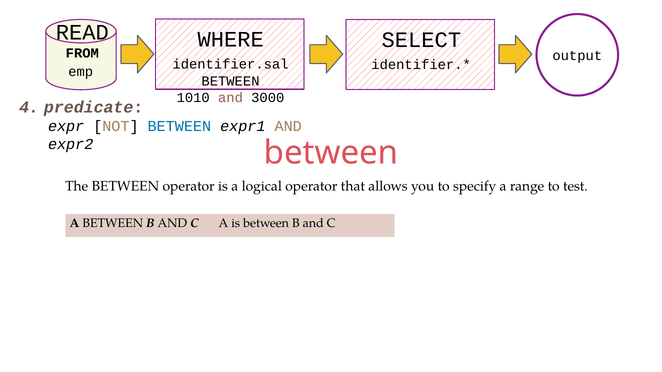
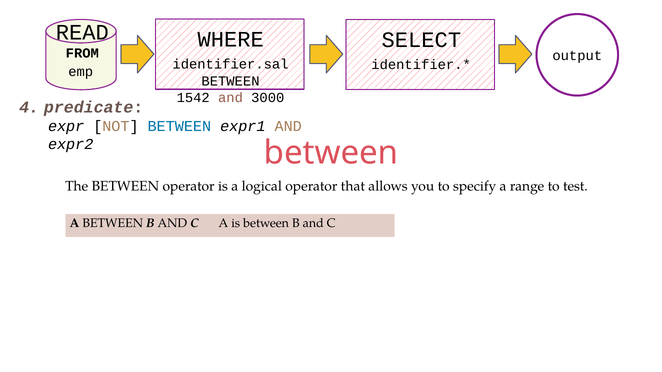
1010: 1010 -> 1542
